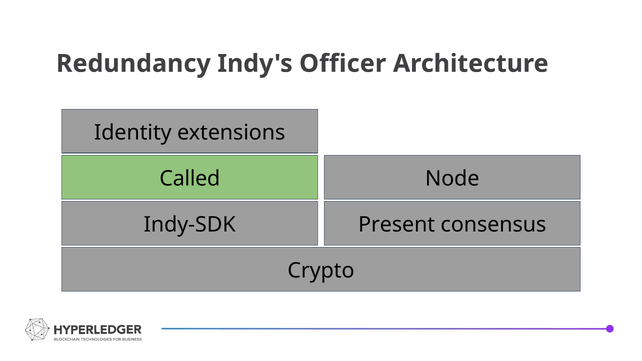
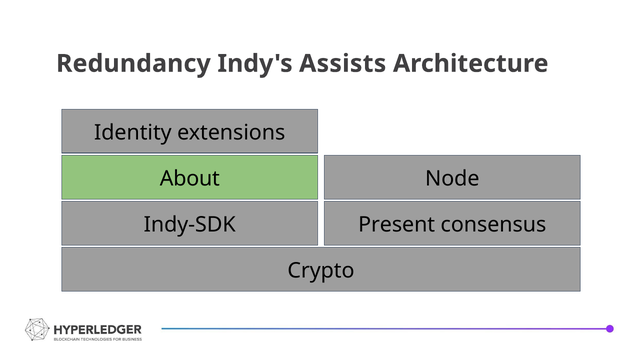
Officer: Officer -> Assists
Called: Called -> About
